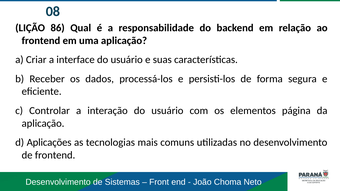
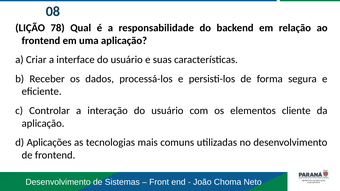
86: 86 -> 78
página: página -> cliente
